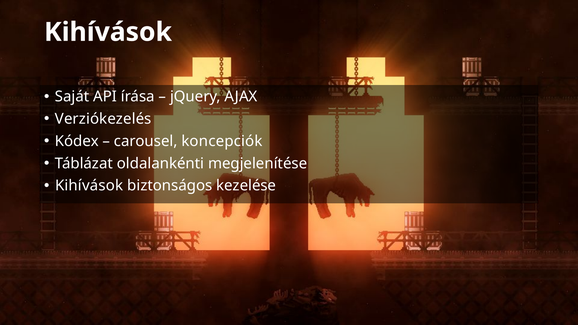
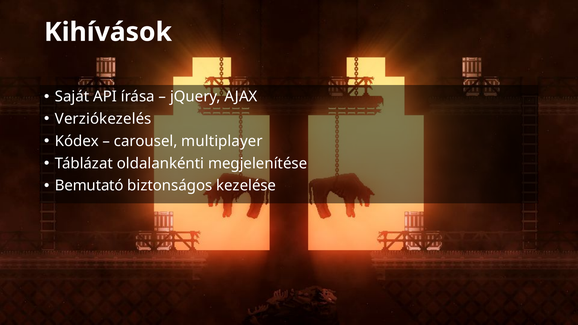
koncepciók: koncepciók -> multiplayer
Kihívások at (89, 186): Kihívások -> Bemutató
